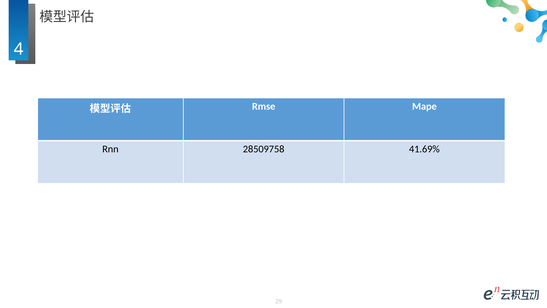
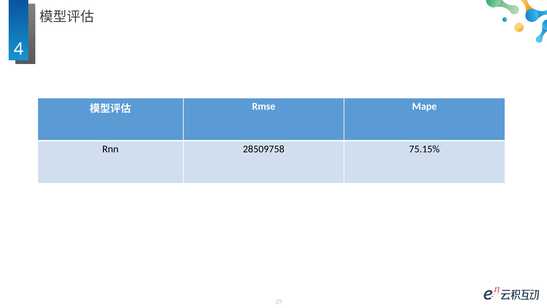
41.69%: 41.69% -> 75.15%
